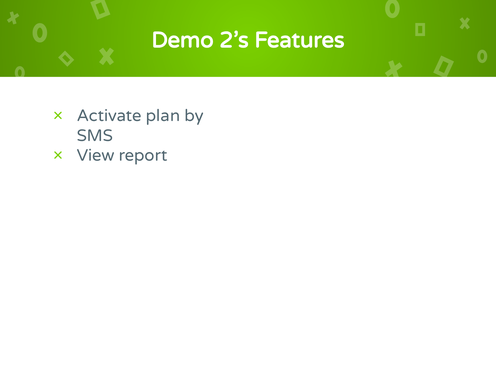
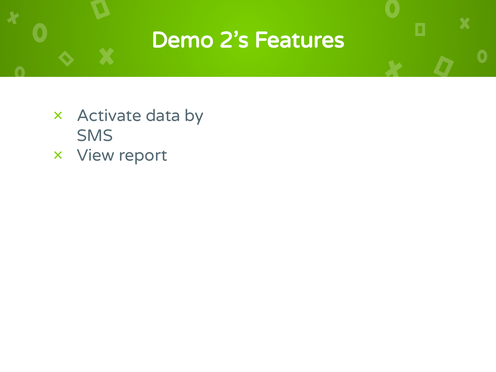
plan: plan -> data
